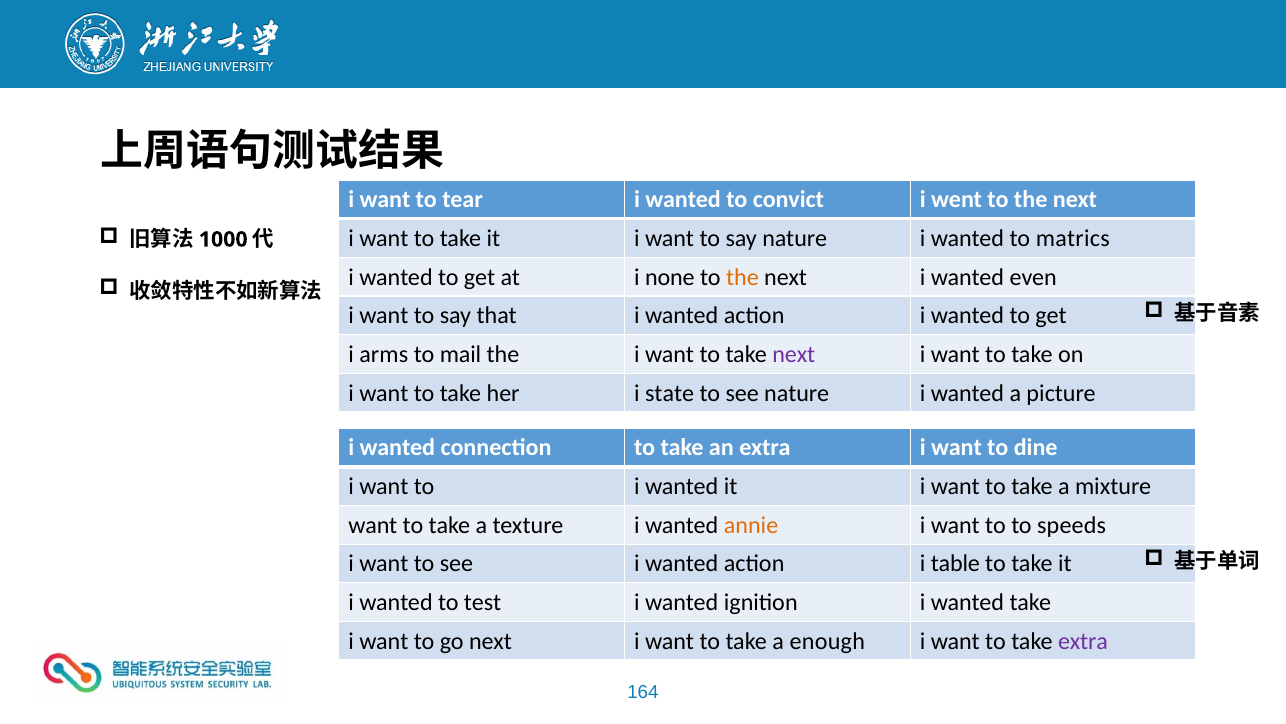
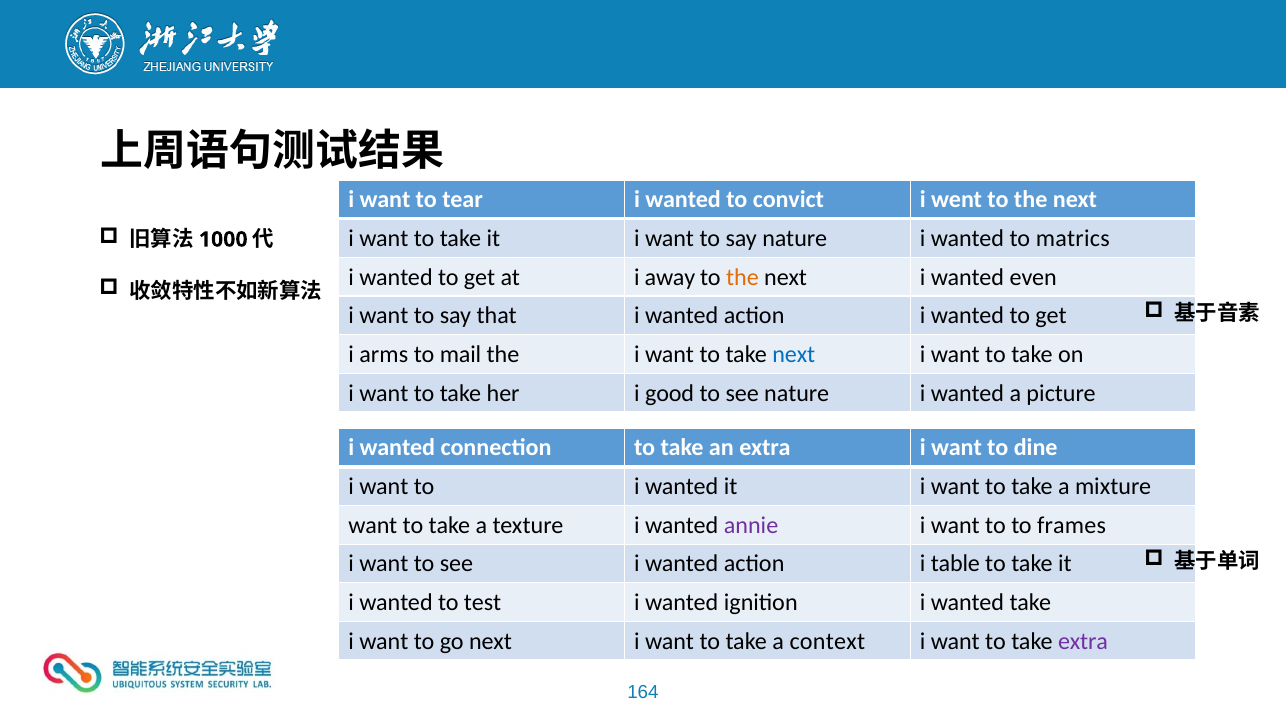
none: none -> away
next at (794, 354) colour: purple -> blue
state: state -> good
annie colour: orange -> purple
speeds: speeds -> frames
enough: enough -> context
